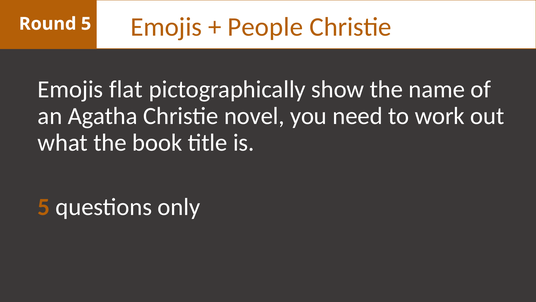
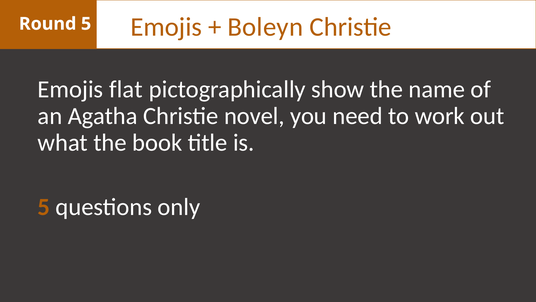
People: People -> Boleyn
